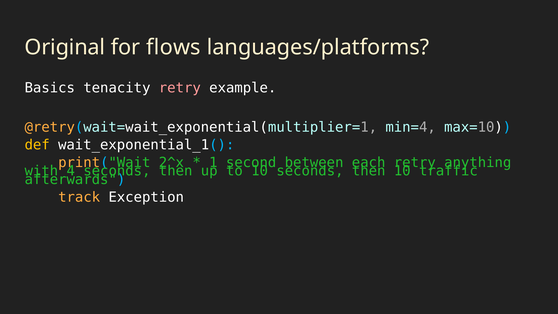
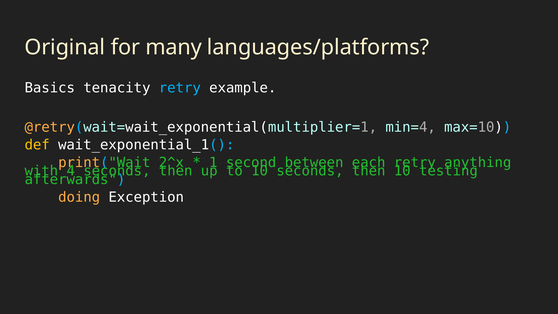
flows: flows -> many
retry at (180, 88) colour: pink -> light blue
traffic: traffic -> testing
track: track -> doing
